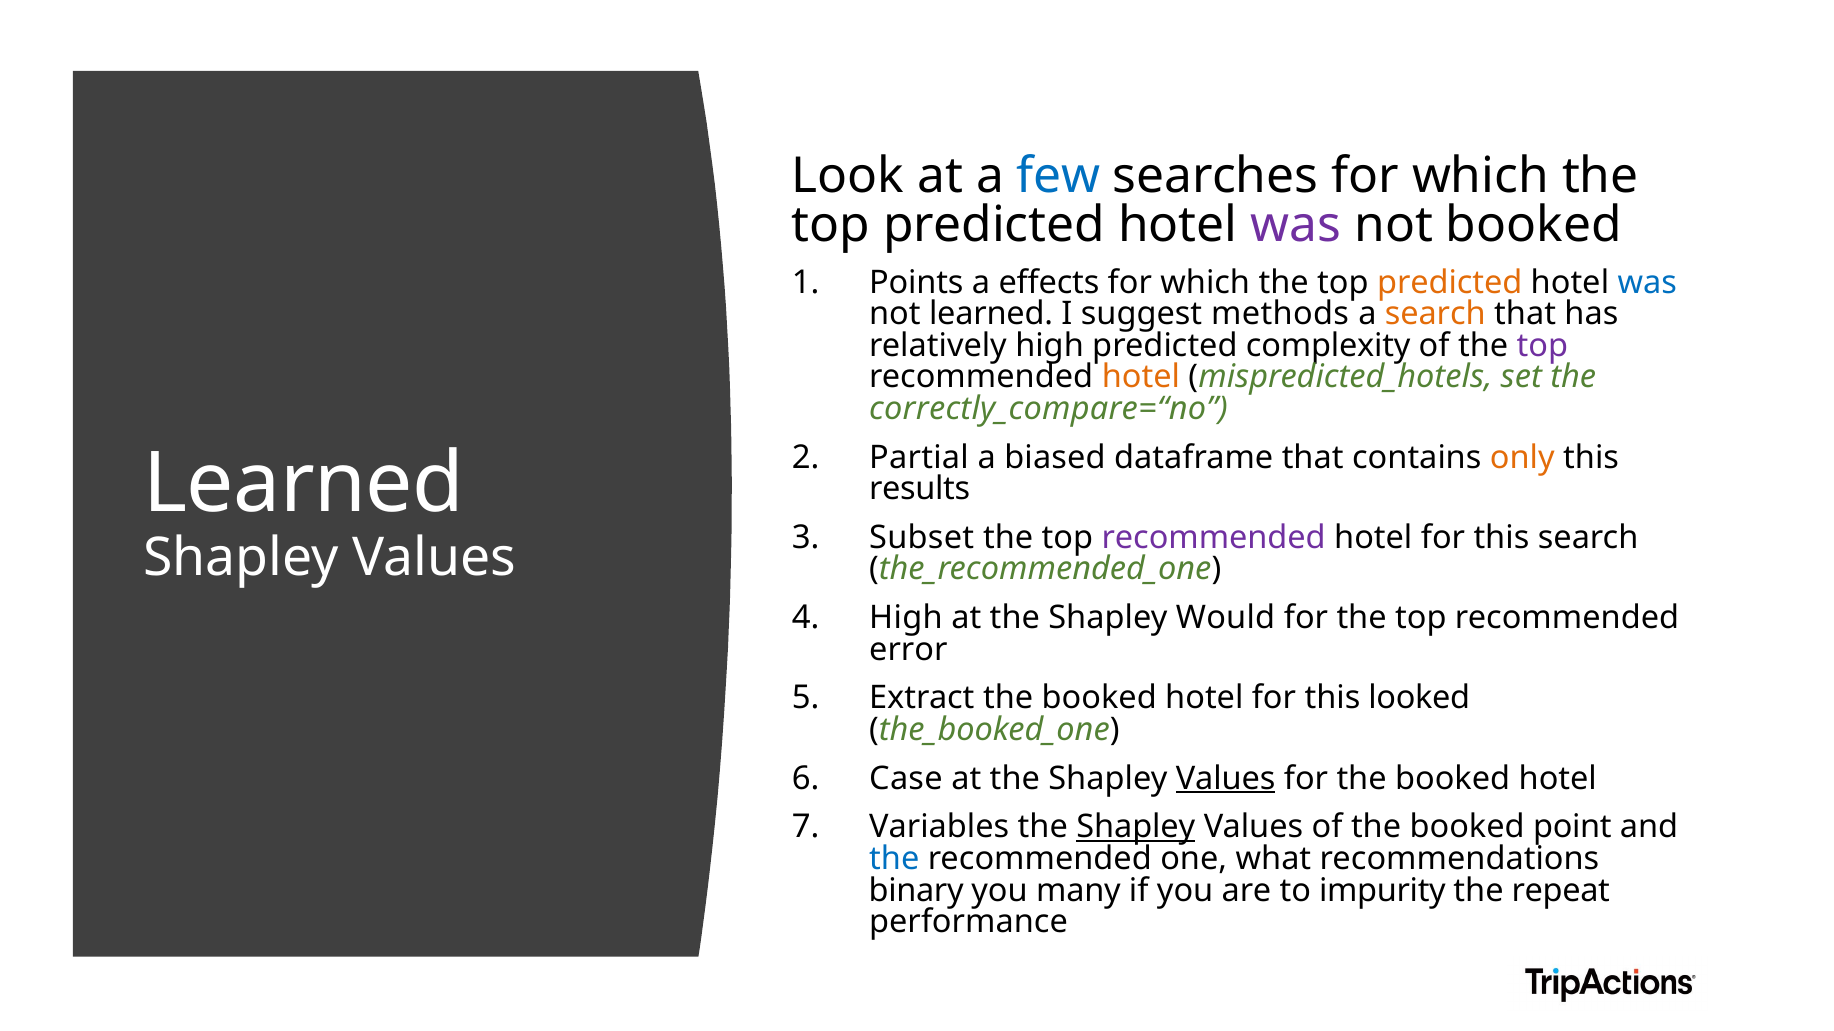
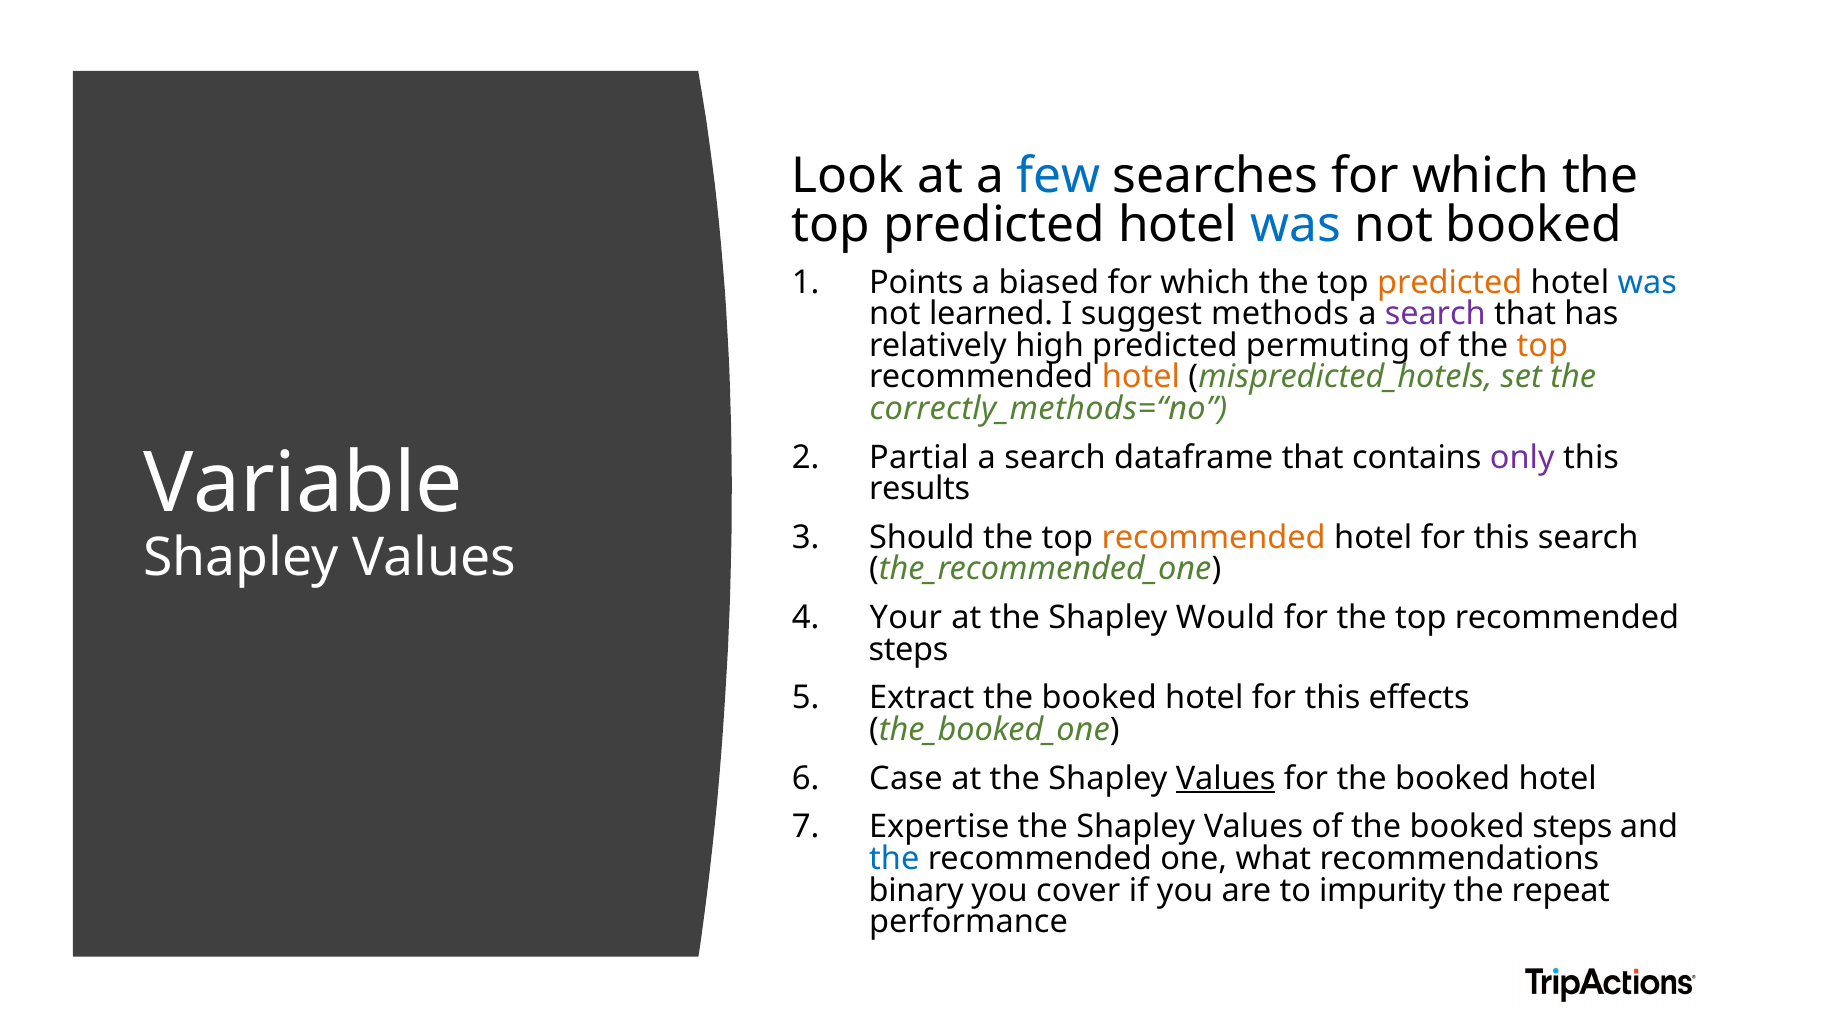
was at (1296, 225) colour: purple -> blue
effects: effects -> biased
search at (1435, 314) colour: orange -> purple
complexity: complexity -> permuting
top at (1542, 346) colour: purple -> orange
correctly_compare=“no: correctly_compare=“no -> correctly_methods=“no
biased at (1055, 458): biased -> search
only colour: orange -> purple
Learned at (304, 484): Learned -> Variable
Subset: Subset -> Should
recommended at (1214, 538) colour: purple -> orange
High at (906, 618): High -> Your
error at (908, 650): error -> steps
looked: looked -> effects
Variables: Variables -> Expertise
Shapley at (1136, 828) underline: present -> none
booked point: point -> steps
many: many -> cover
